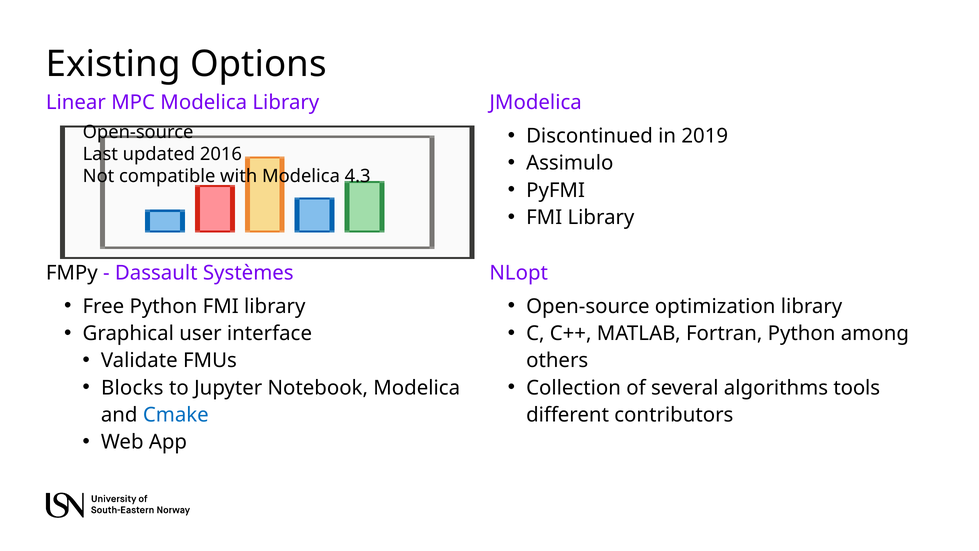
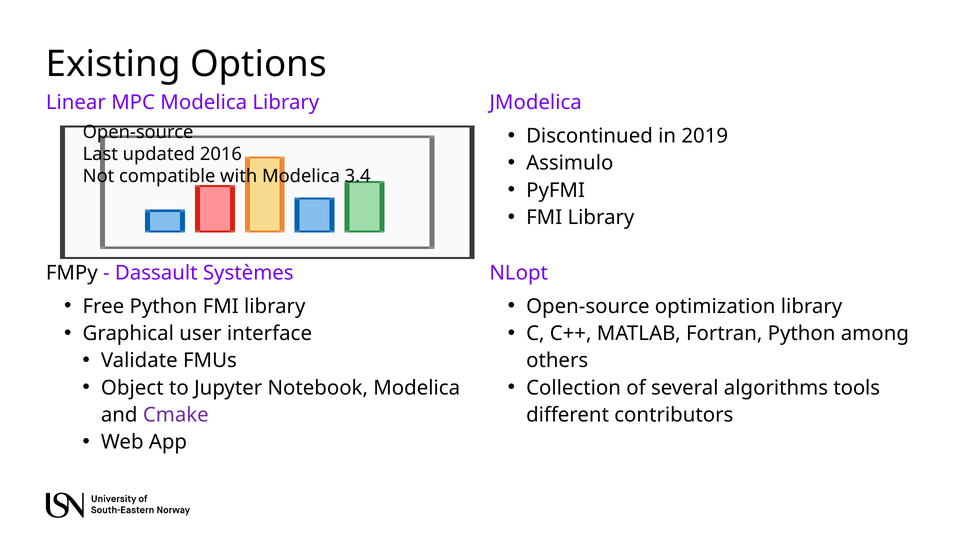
4.3: 4.3 -> 3.4
Blocks: Blocks -> Object
Cmake colour: blue -> purple
